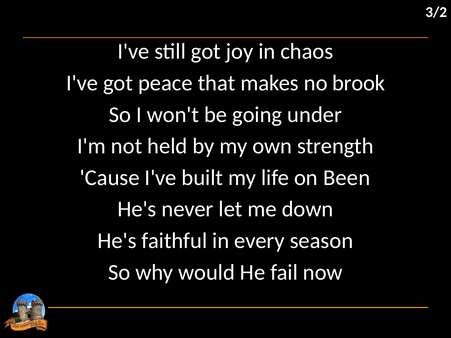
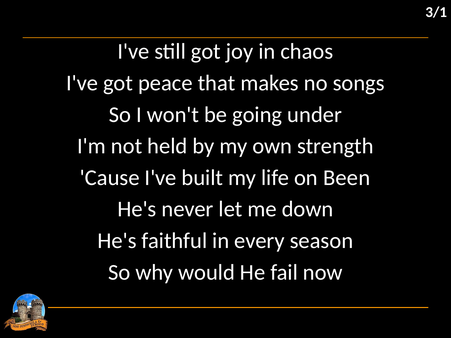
3/2: 3/2 -> 3/1
brook: brook -> songs
